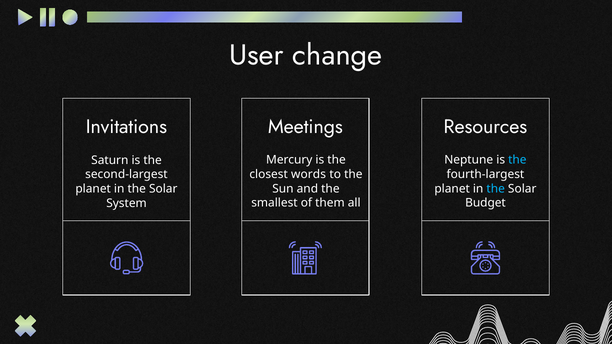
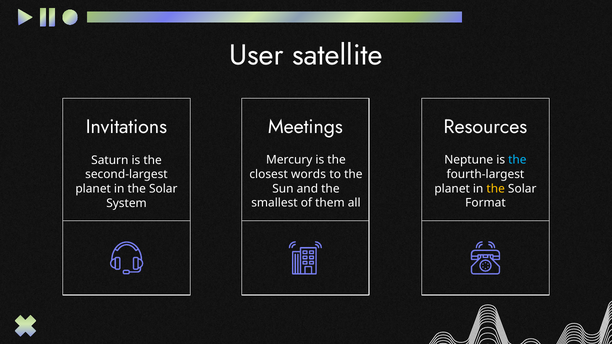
change: change -> satellite
the at (496, 189) colour: light blue -> yellow
Budget: Budget -> Format
